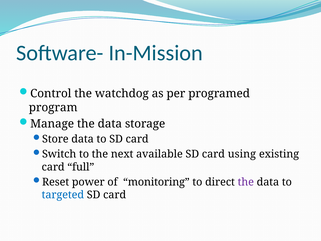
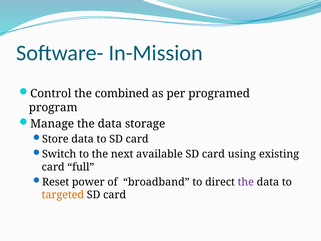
watchdog: watchdog -> combined
monitoring: monitoring -> broadband
targeted colour: blue -> orange
